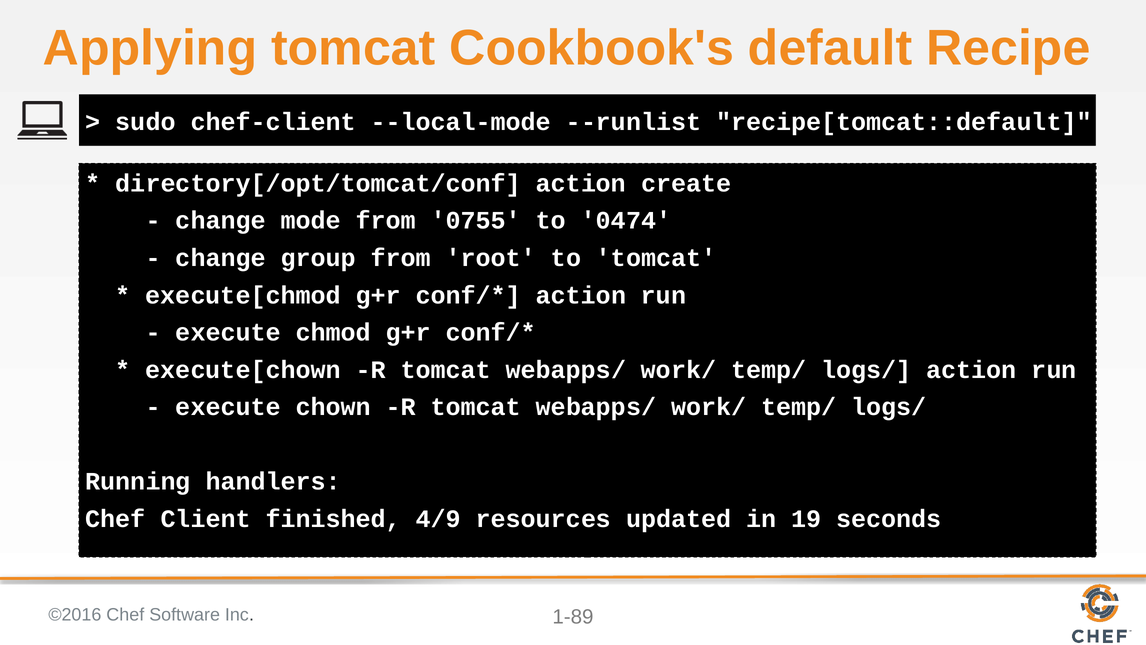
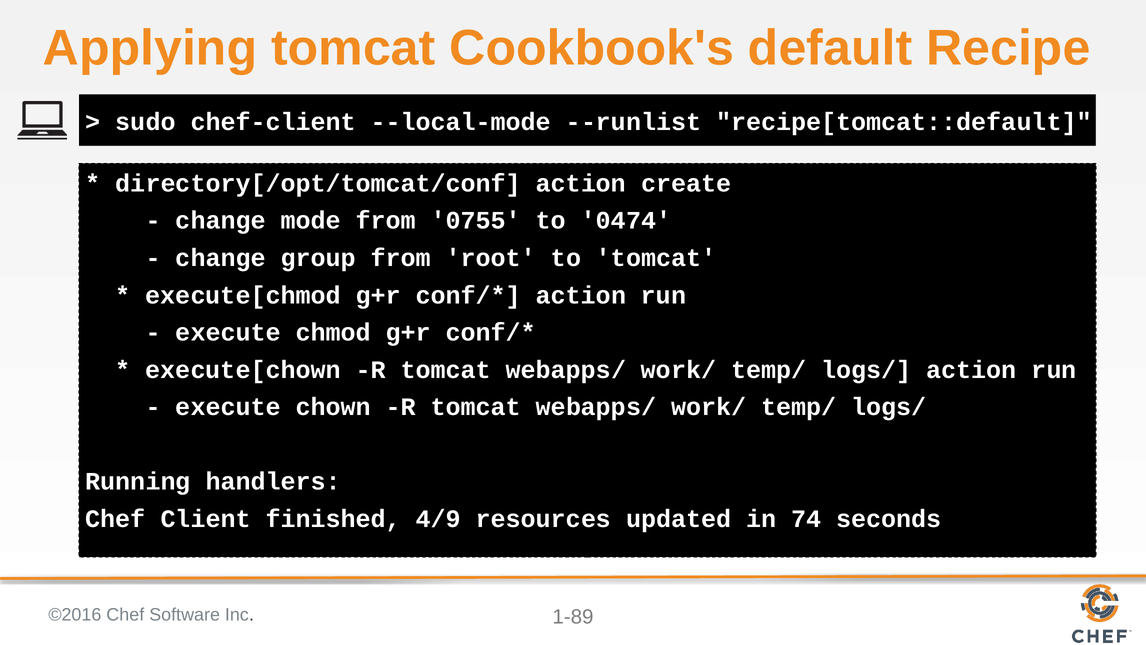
19: 19 -> 74
